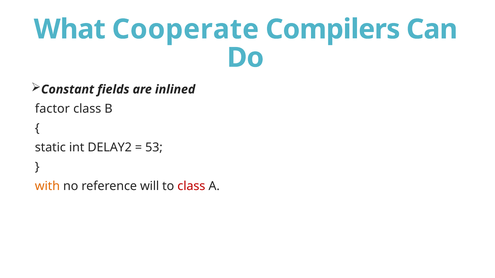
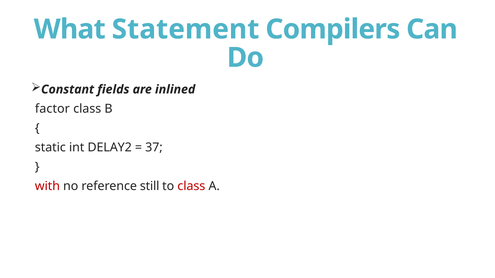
Cooperate: Cooperate -> Statement
53: 53 -> 37
with colour: orange -> red
will: will -> still
